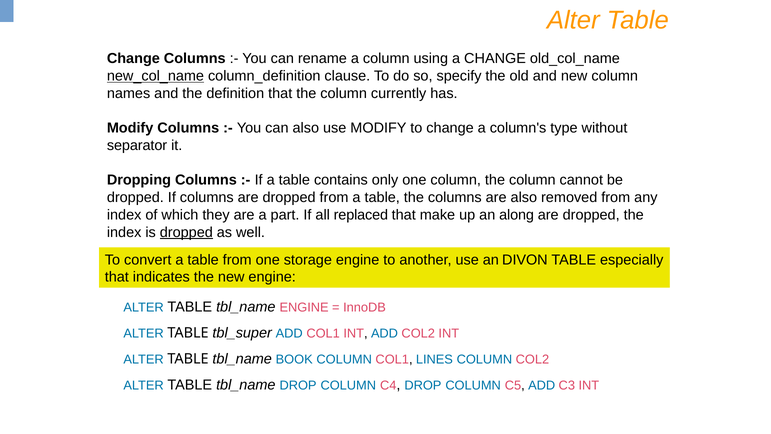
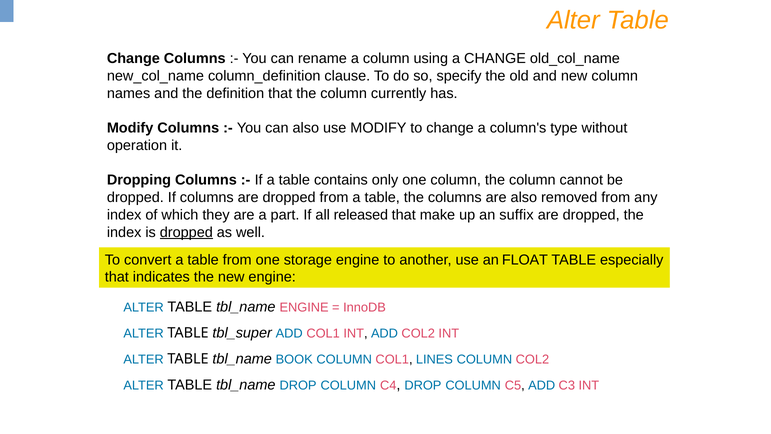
new_col_name underline: present -> none
separator: separator -> operation
replaced: replaced -> released
along: along -> suffix
DIVON: DIVON -> FLOAT
